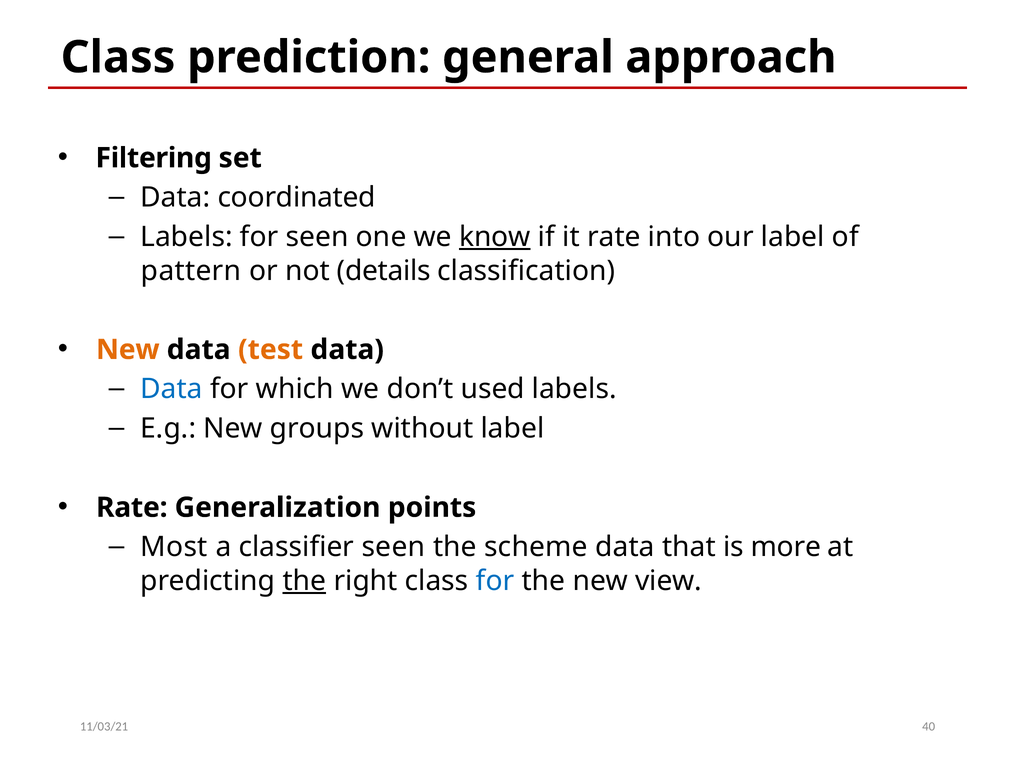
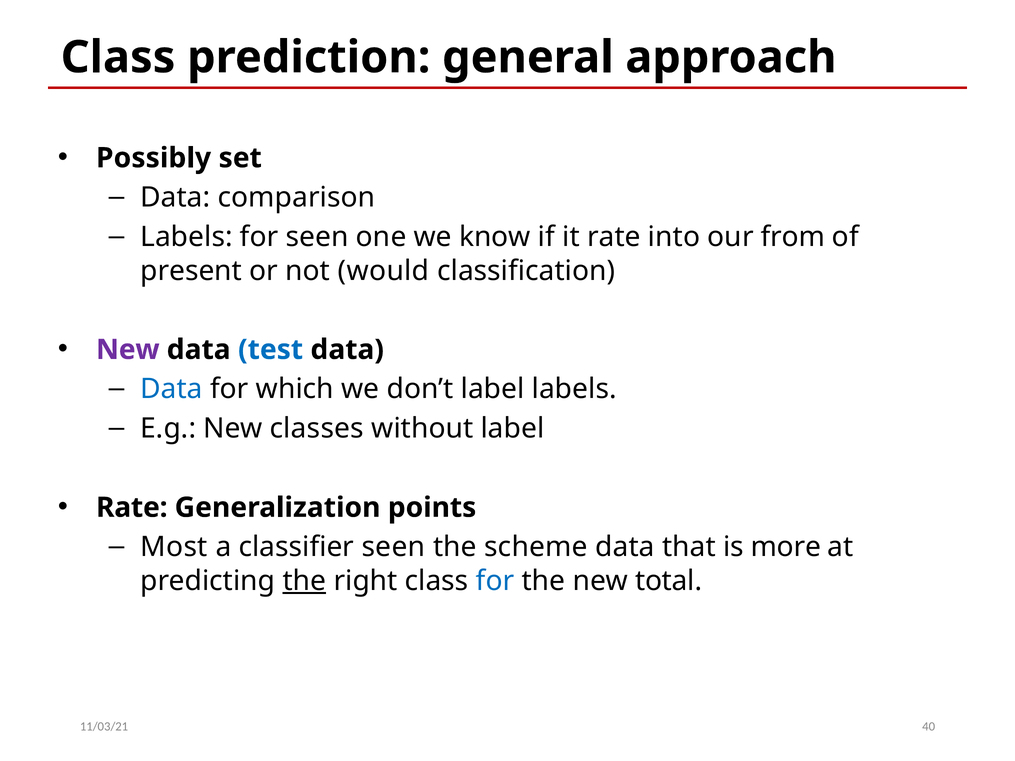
Filtering: Filtering -> Possibly
coordinated: coordinated -> comparison
know underline: present -> none
our label: label -> from
pattern: pattern -> present
details: details -> would
New at (128, 350) colour: orange -> purple
test colour: orange -> blue
don’t used: used -> label
groups: groups -> classes
view: view -> total
